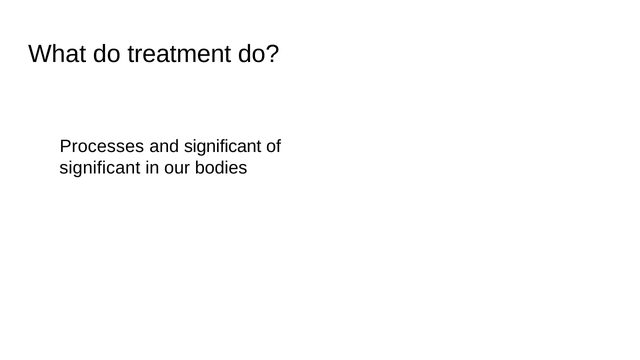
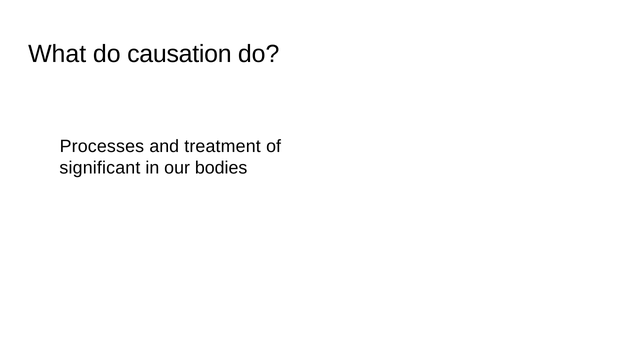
treatment: treatment -> causation
and significant: significant -> treatment
